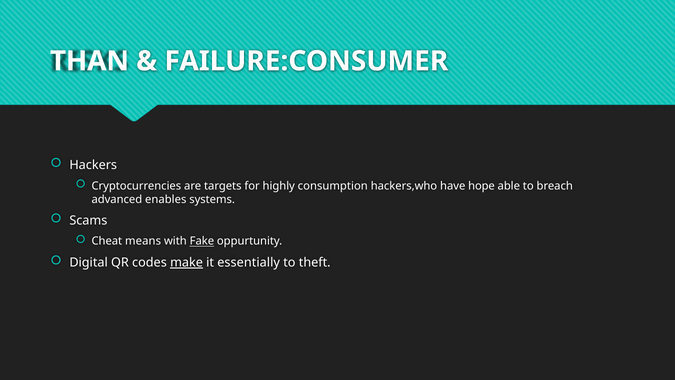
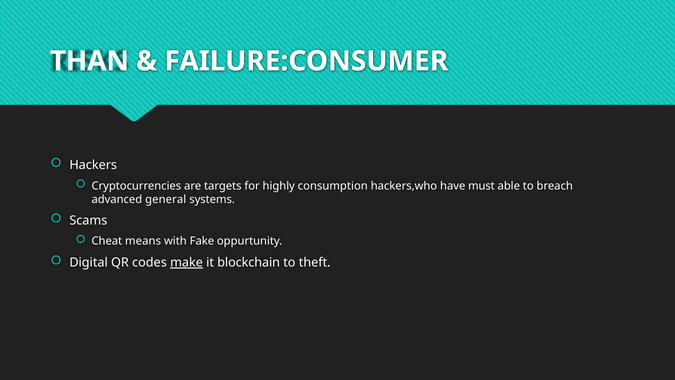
hope: hope -> must
enables: enables -> general
Fake underline: present -> none
essentially: essentially -> blockchain
